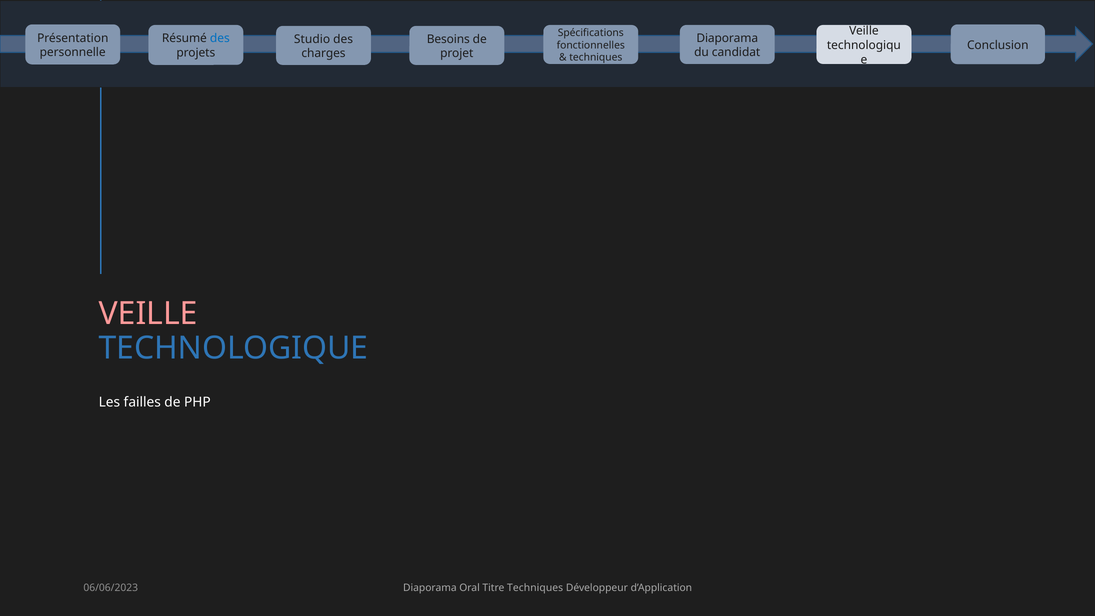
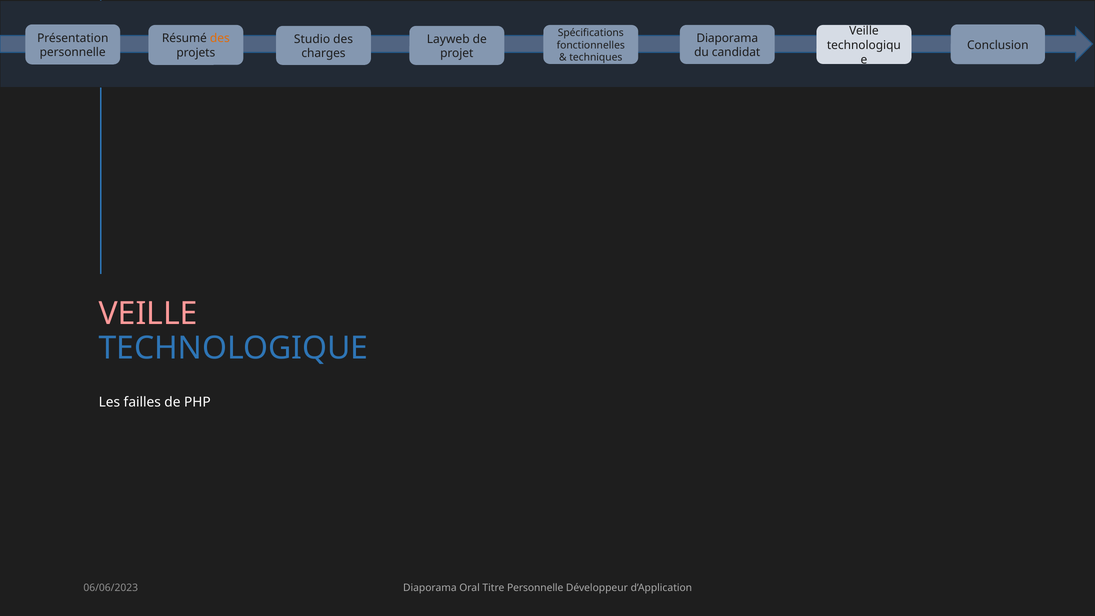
des at (220, 39) colour: blue -> orange
Besoins: Besoins -> Layweb
Titre Techniques: Techniques -> Personnelle
